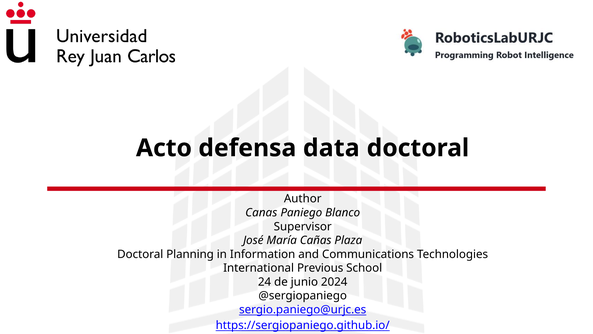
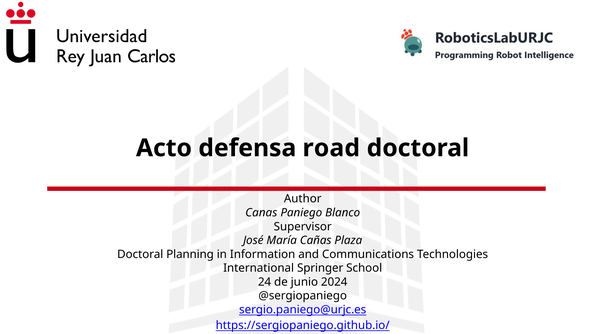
data: data -> road
Previous: Previous -> Springer
